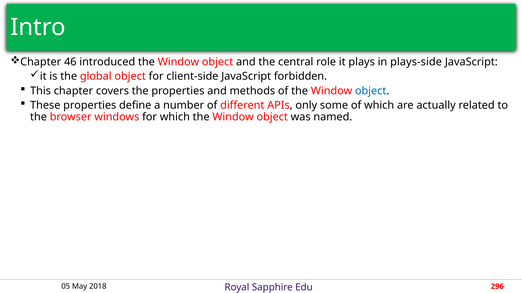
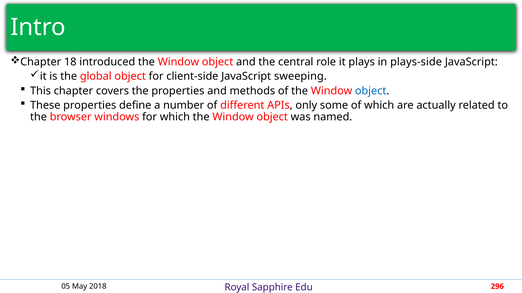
46: 46 -> 18
forbidden: forbidden -> sweeping
